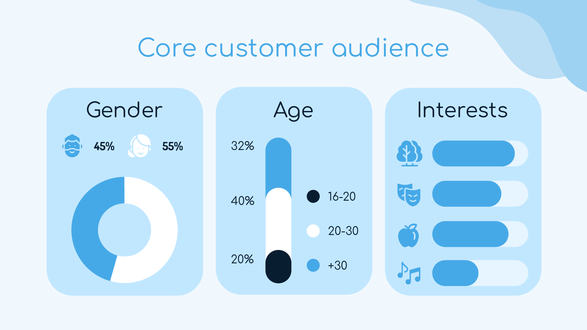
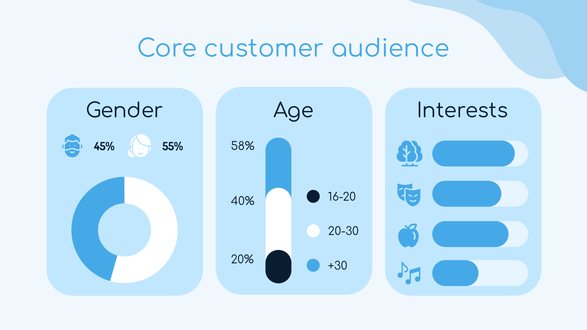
32%: 32% -> 58%
